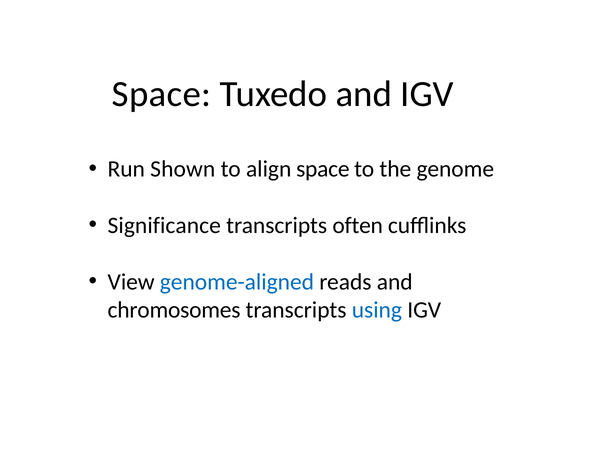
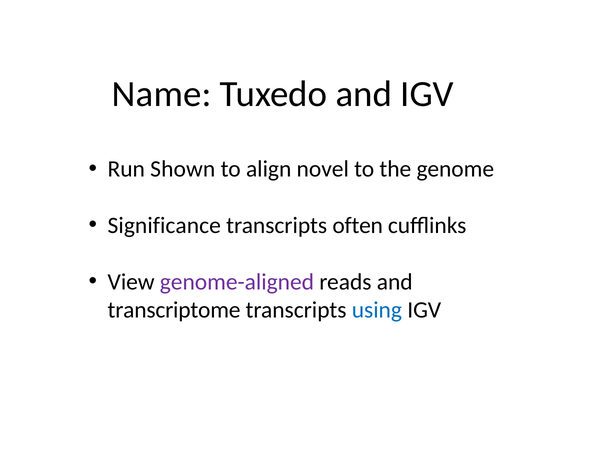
Space at (162, 94): Space -> Name
align space: space -> novel
genome-aligned colour: blue -> purple
chromosomes: chromosomes -> transcriptome
